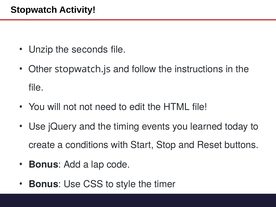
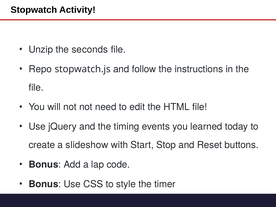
Other: Other -> Repo
conditions: conditions -> slideshow
